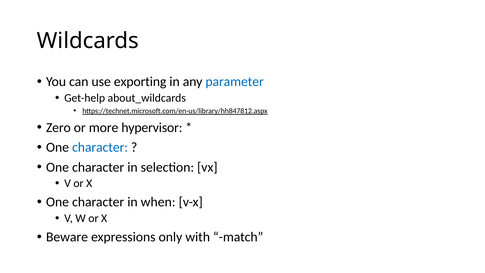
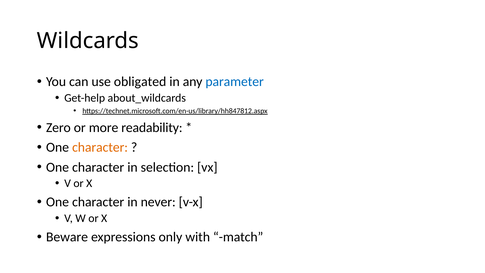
exporting: exporting -> obligated
hypervisor: hypervisor -> readability
character at (100, 147) colour: blue -> orange
when: when -> never
